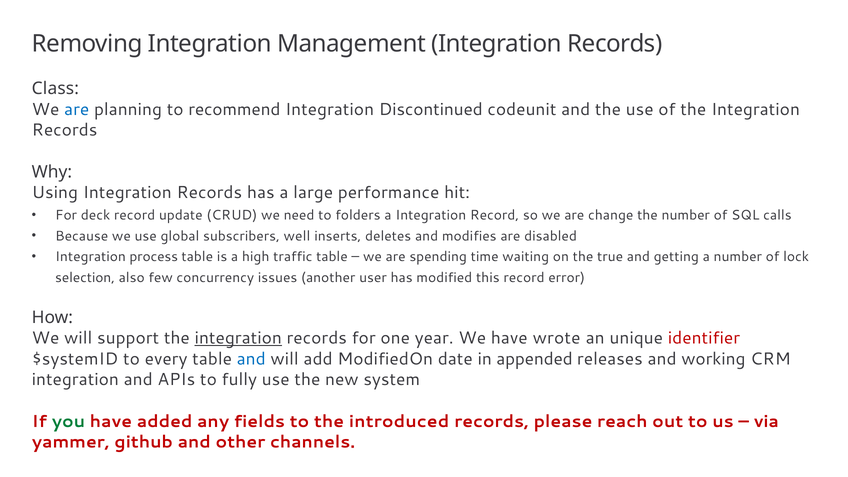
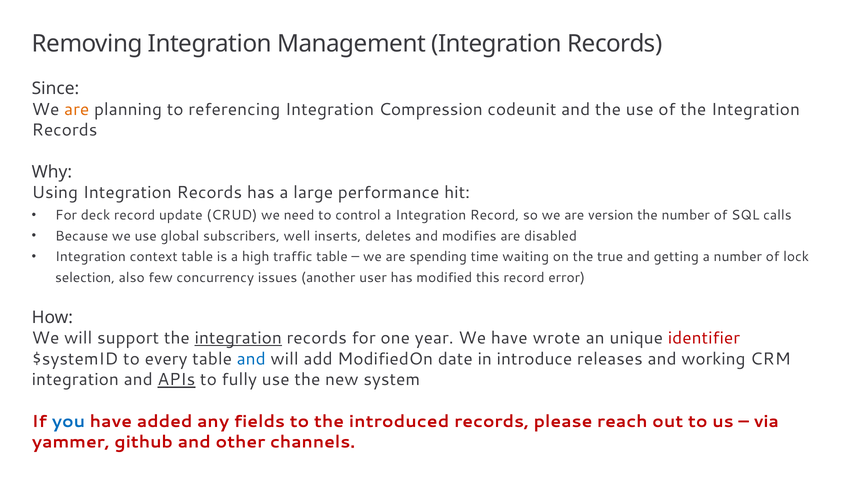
Class: Class -> Since
are at (77, 109) colour: blue -> orange
recommend: recommend -> referencing
Discontinued: Discontinued -> Compression
folders: folders -> control
change: change -> version
process: process -> context
appended: appended -> introduce
APIs underline: none -> present
you colour: green -> blue
